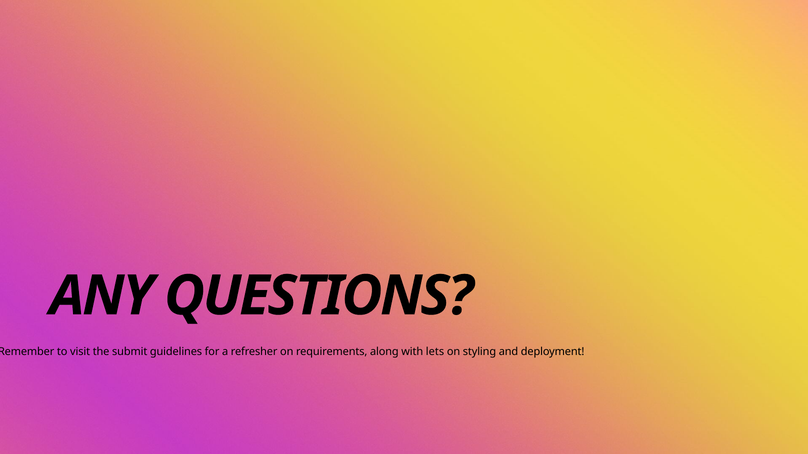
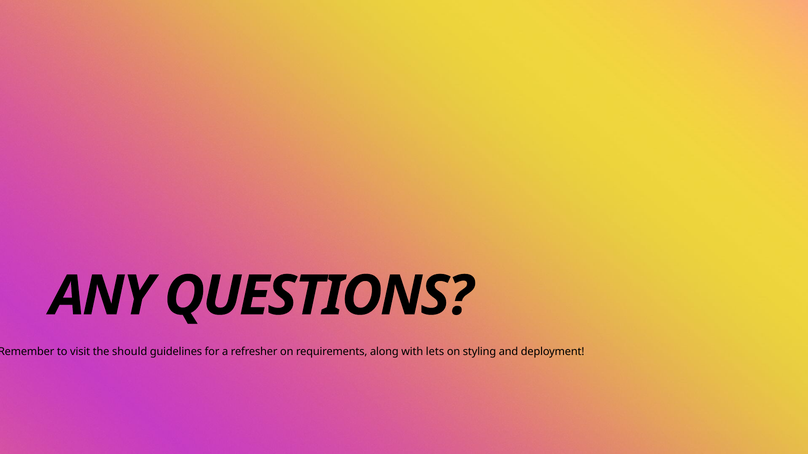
submit: submit -> should
